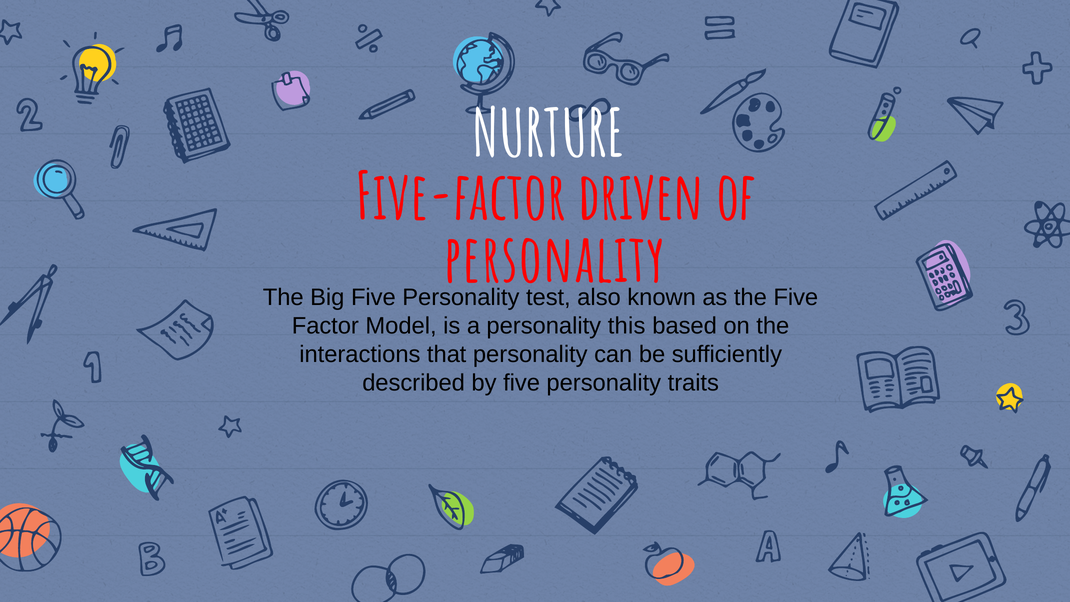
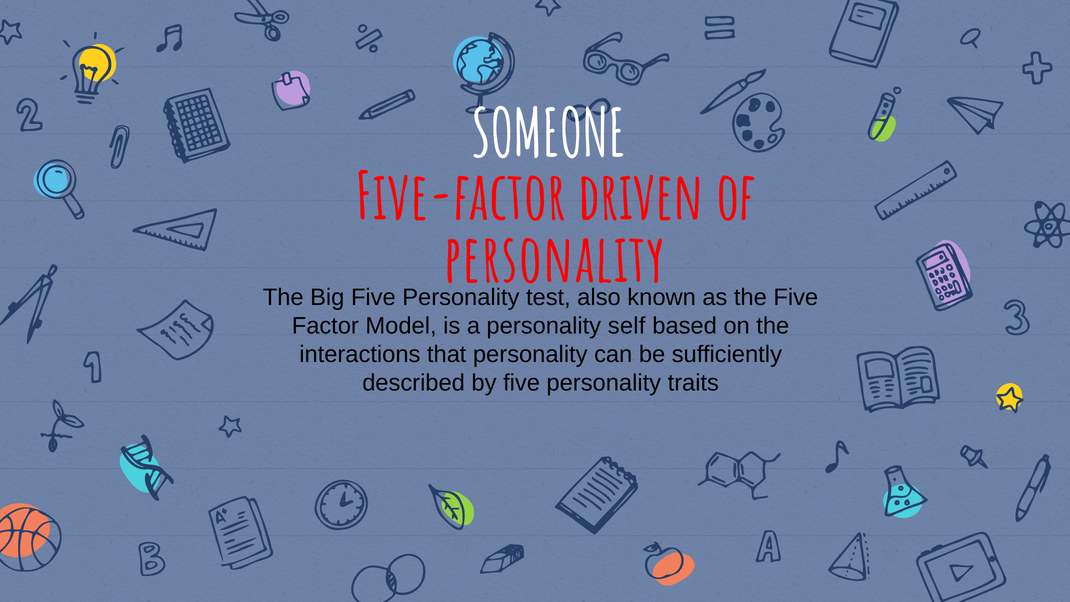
NURTURE: NURTURE -> SOMEONE
this: this -> self
